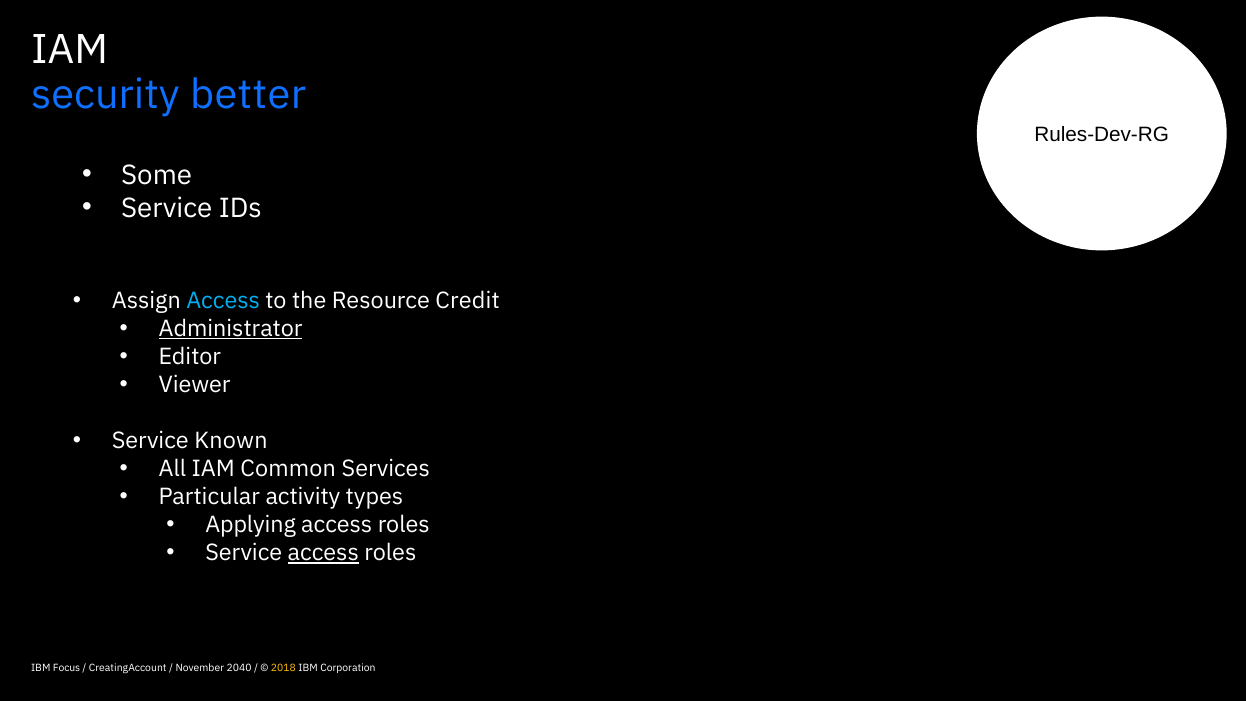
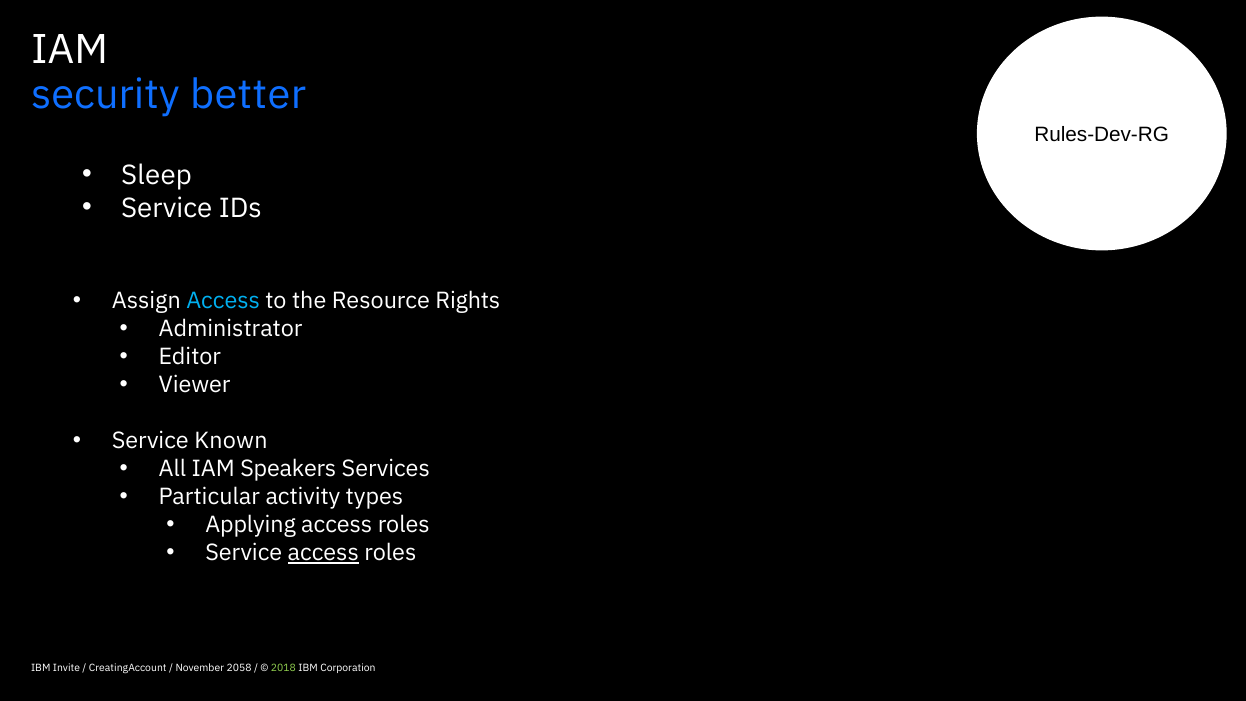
Some: Some -> Sleep
Credit: Credit -> Rights
Administrator underline: present -> none
Common: Common -> Speakers
Focus: Focus -> Invite
2040: 2040 -> 2058
2018 colour: yellow -> light green
